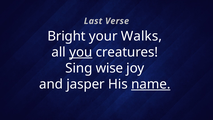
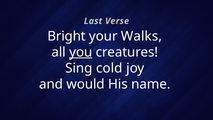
wise: wise -> cold
jasper: jasper -> would
name underline: present -> none
